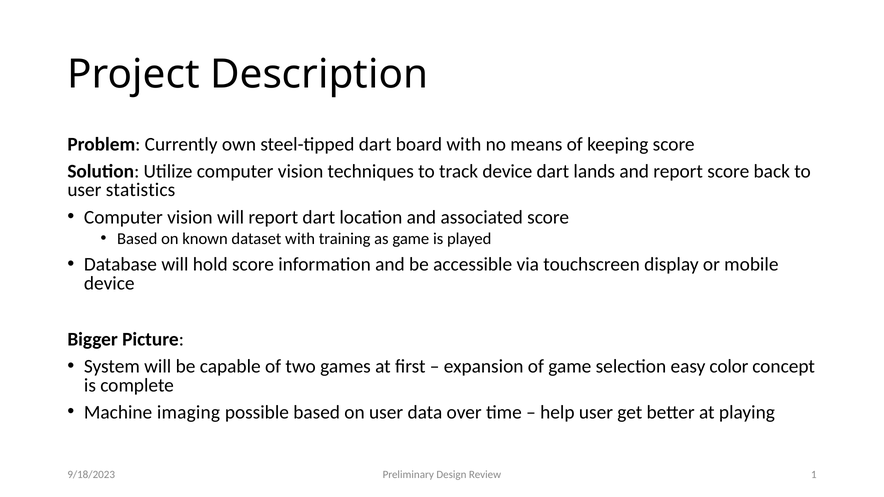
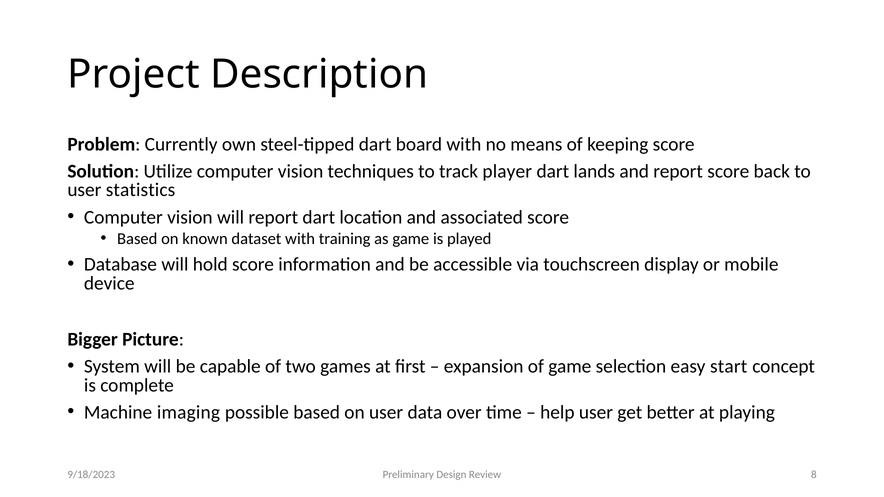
track device: device -> player
color: color -> start
1: 1 -> 8
